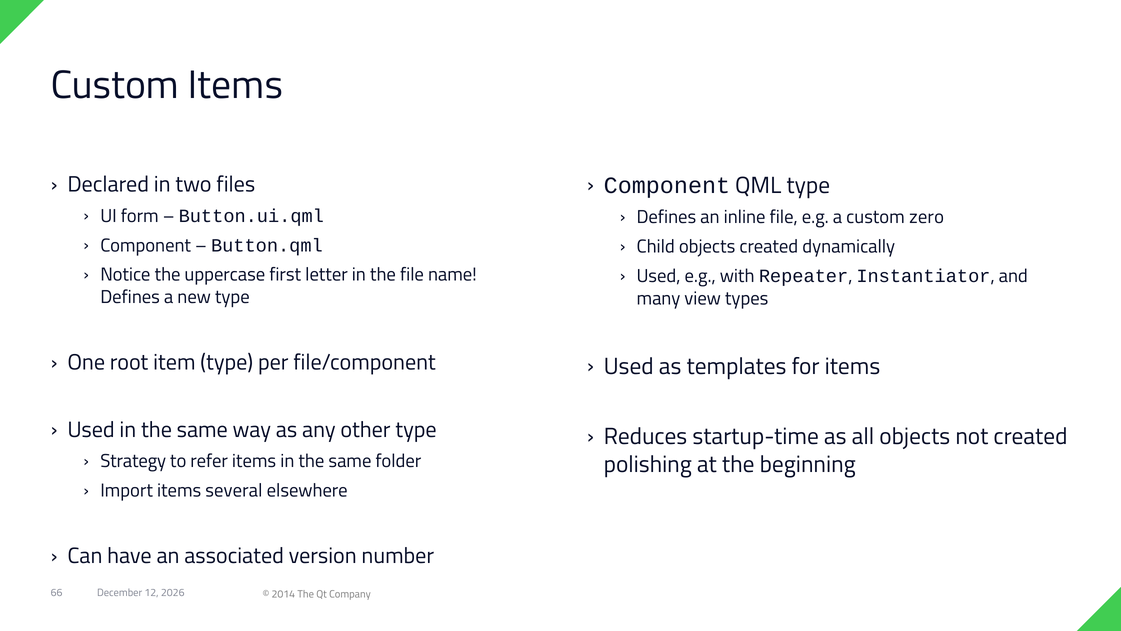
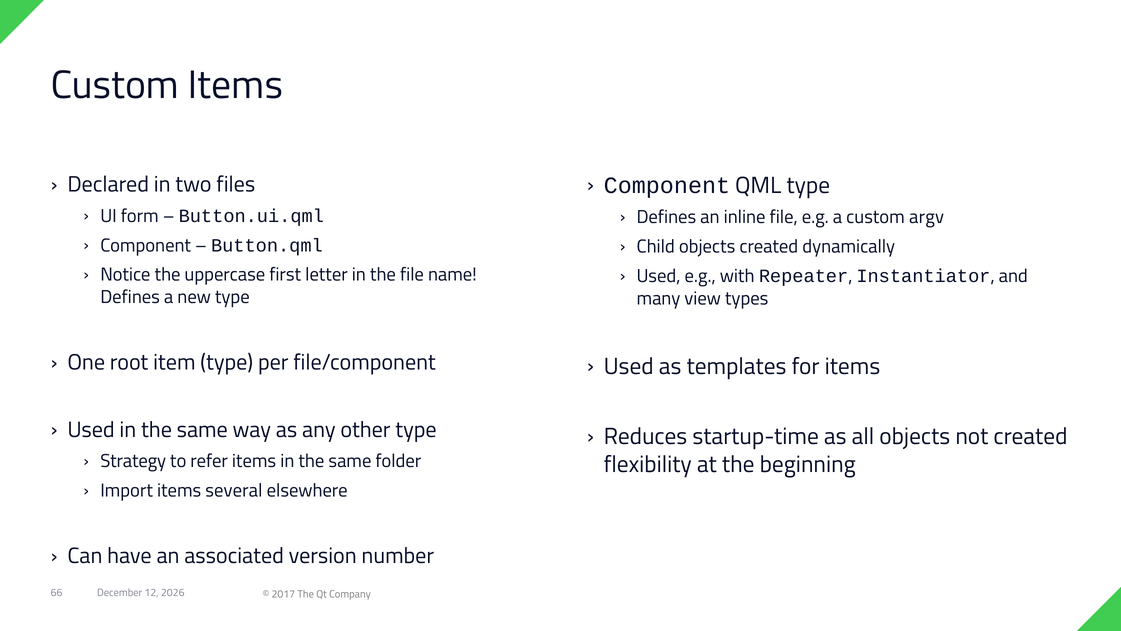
zero: zero -> argv
polishing: polishing -> flexibility
2014: 2014 -> 2017
